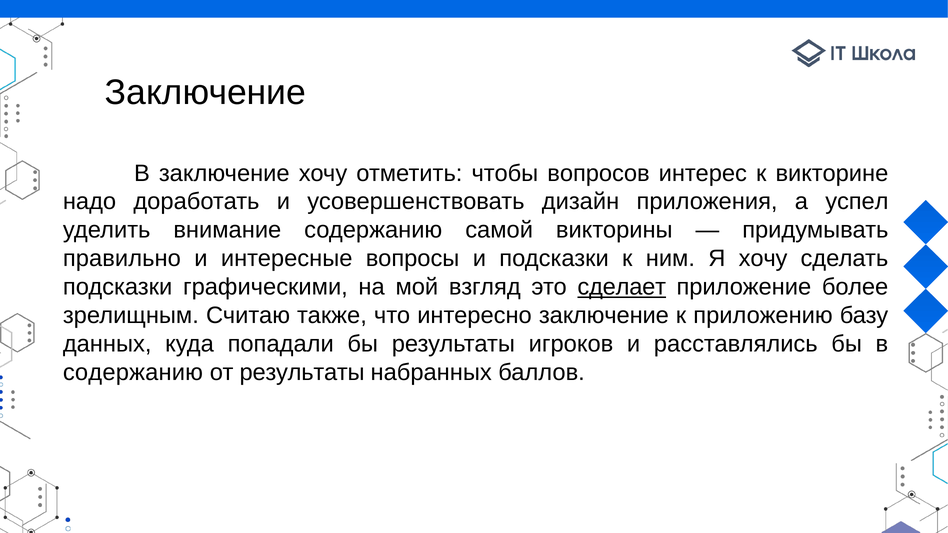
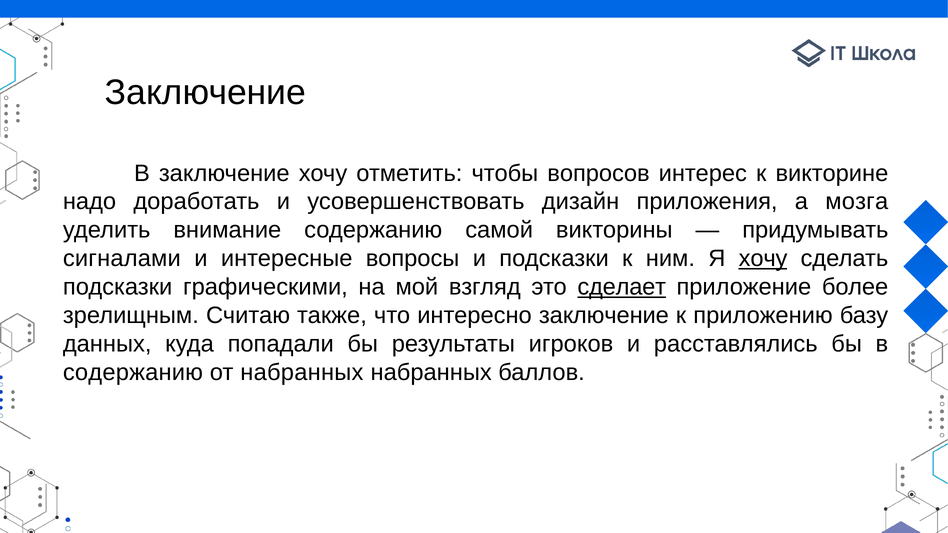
успел: успел -> мозга
правильно: правильно -> сигналами
хочу at (763, 259) underline: none -> present
от результаты: результаты -> набранных
